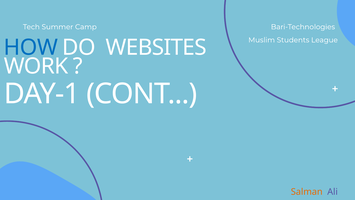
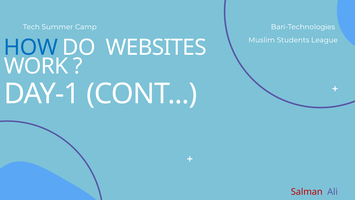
Salman colour: orange -> red
